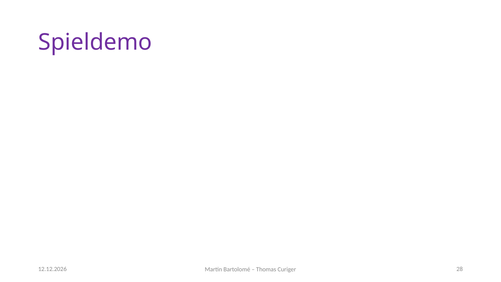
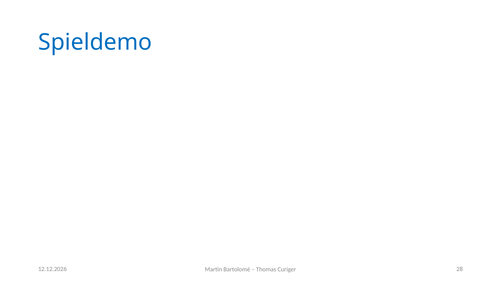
Spieldemo colour: purple -> blue
